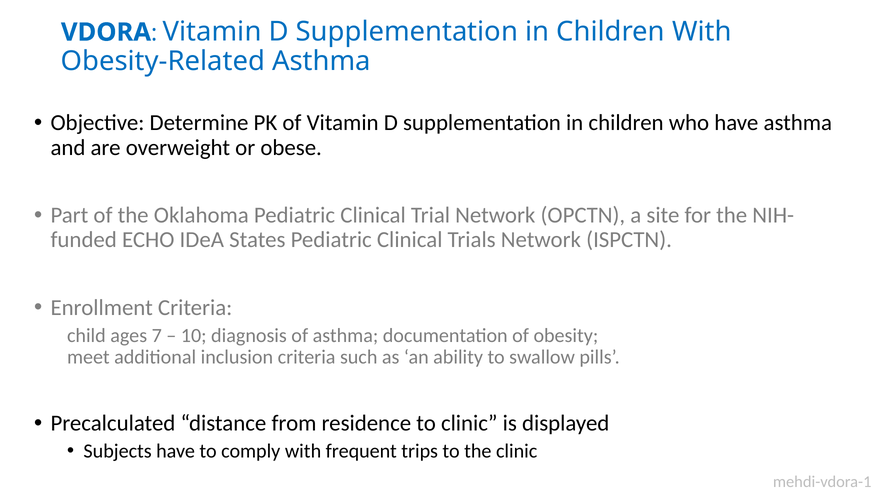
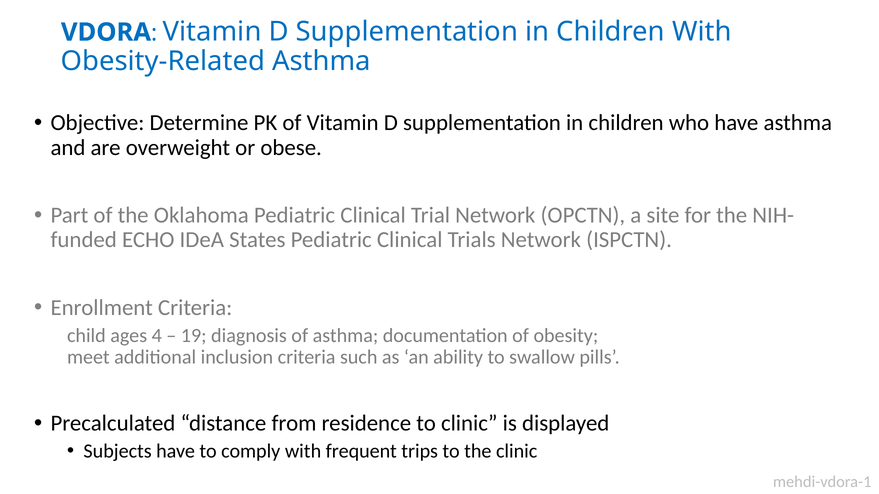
7: 7 -> 4
10: 10 -> 19
